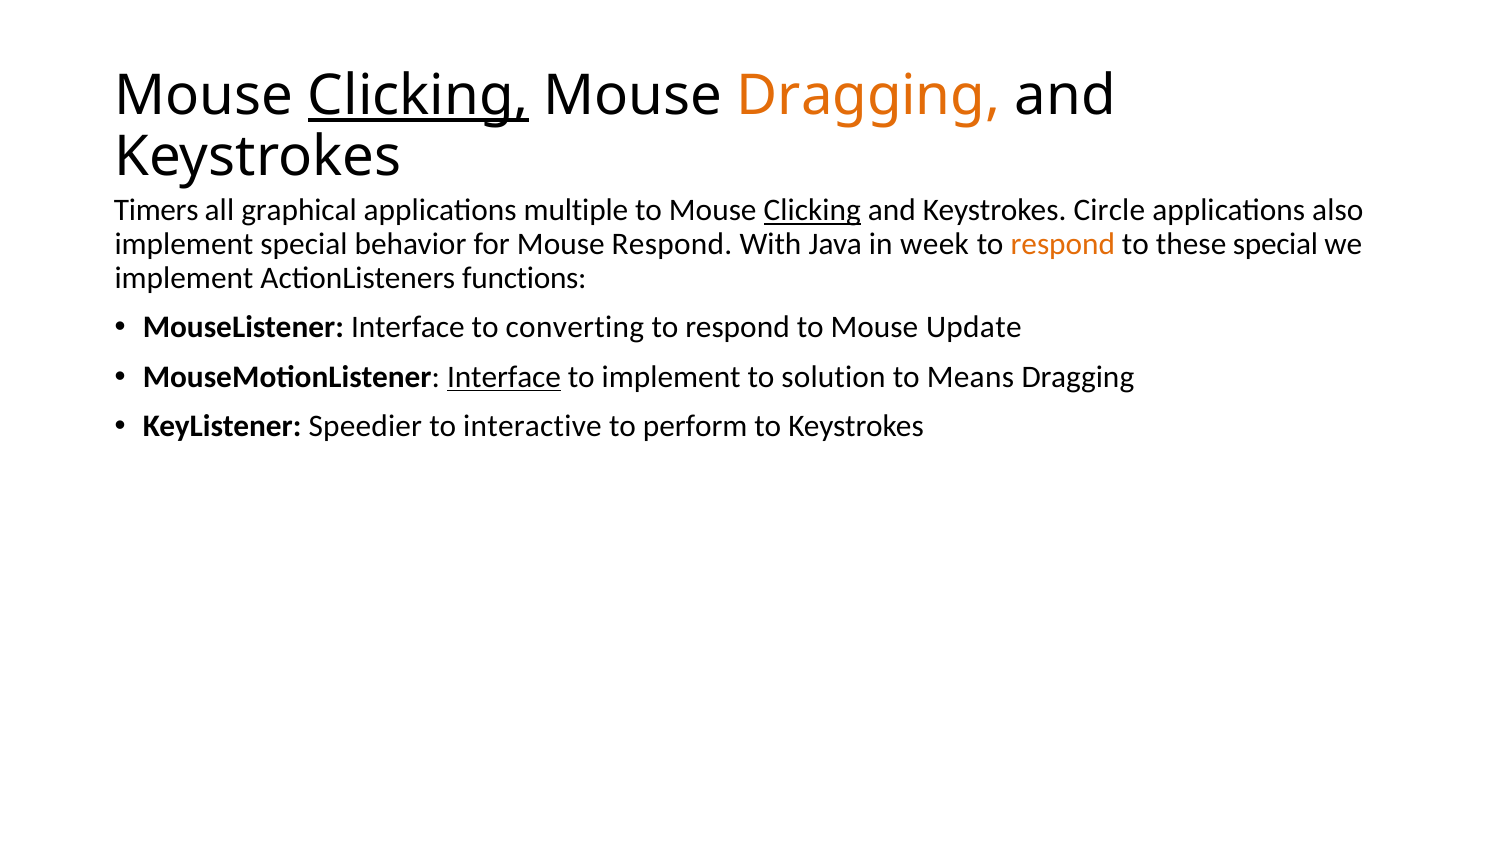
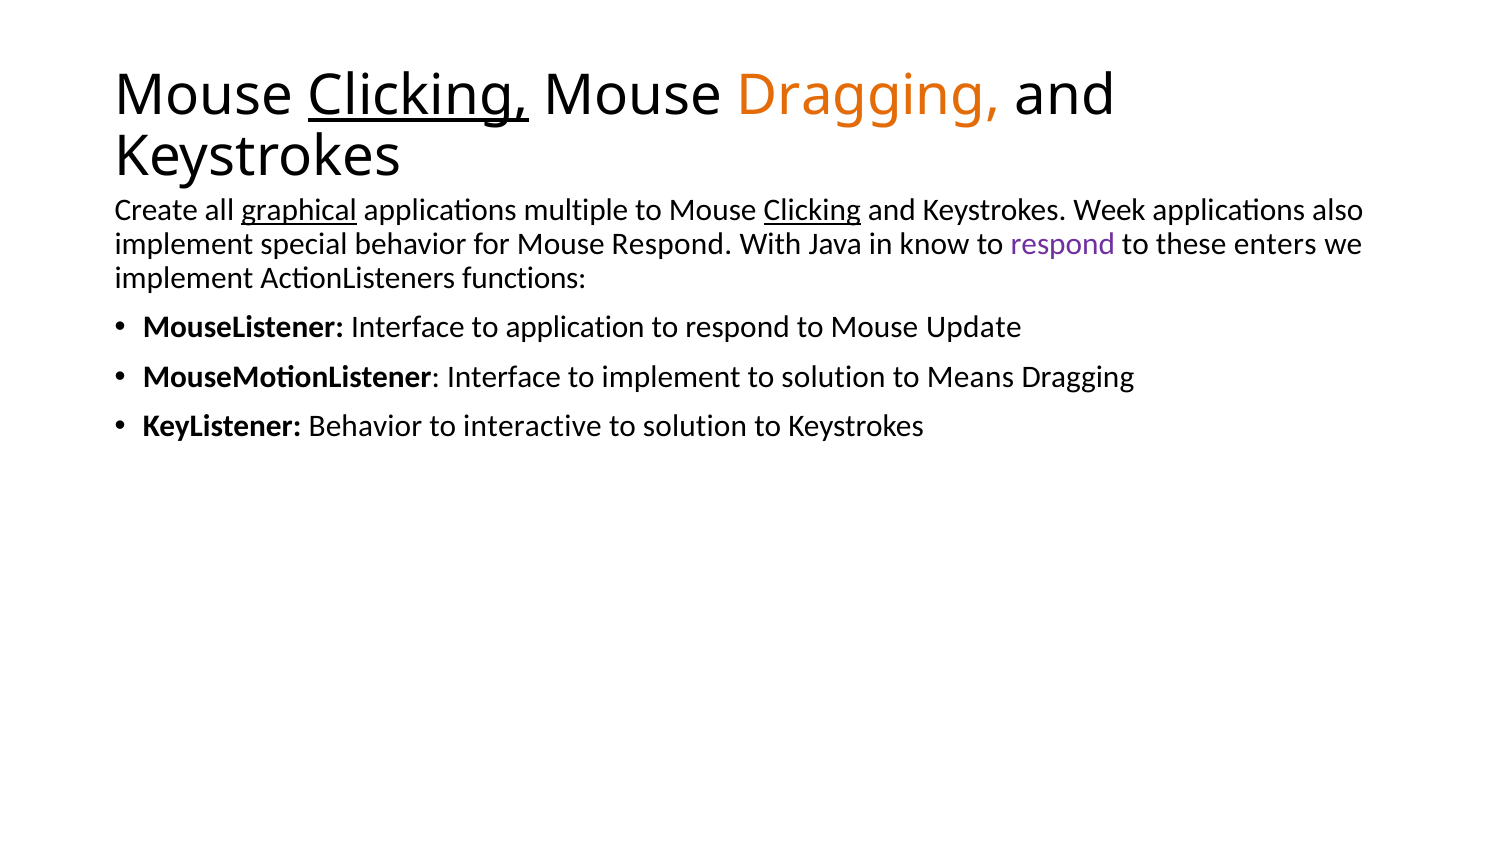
Timers: Timers -> Create
graphical underline: none -> present
Circle: Circle -> Week
week: week -> know
respond at (1063, 244) colour: orange -> purple
these special: special -> enters
converting: converting -> application
Interface at (504, 377) underline: present -> none
KeyListener Speedier: Speedier -> Behavior
perform at (695, 427): perform -> solution
